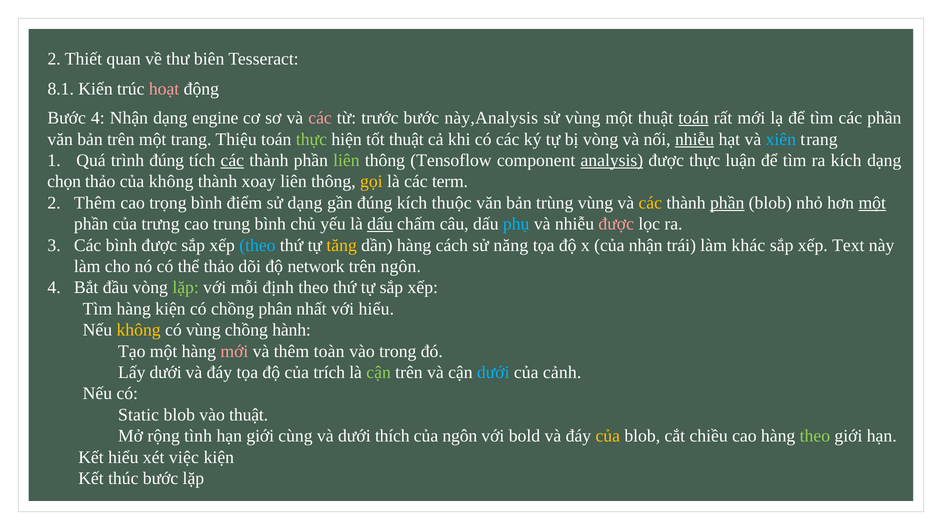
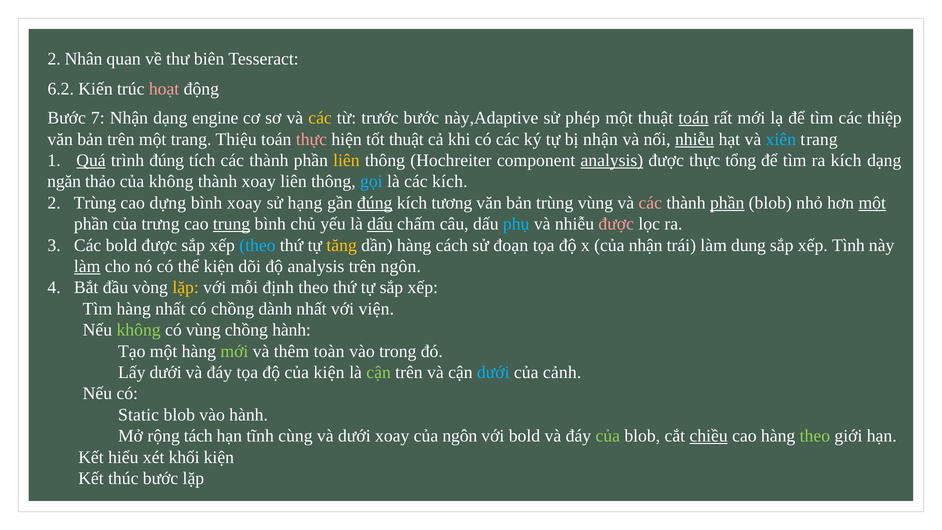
Thiết: Thiết -> Nhân
8.1: 8.1 -> 6.2
Bước 4: 4 -> 7
các at (320, 118) colour: pink -> yellow
này,Analysis: này,Analysis -> này,Adaptive
sử vùng: vùng -> phép
các phần: phần -> thiệp
thực at (311, 139) colour: light green -> pink
bị vòng: vòng -> nhận
Quá underline: none -> present
các at (232, 160) underline: present -> none
liên at (346, 160) colour: light green -> yellow
Tensoflow: Tensoflow -> Hochreiter
luận: luận -> tổng
chọn: chọn -> ngăn
gọi colour: yellow -> light blue
các term: term -> kích
2 Thêm: Thêm -> Trùng
trọng: trọng -> dựng
bình điểm: điểm -> xoay
sử dạng: dạng -> hạng
đúng at (375, 203) underline: none -> present
thuộc: thuộc -> tương
các at (650, 203) colour: yellow -> pink
trung underline: none -> present
Các bình: bình -> bold
năng: năng -> đoạn
khác: khác -> dung
Text: Text -> Tình
làm at (87, 266) underline: none -> present
thể thảo: thảo -> kiện
độ network: network -> analysis
lặp at (186, 288) colour: light green -> yellow
hàng kiện: kiện -> nhất
phân: phân -> dành
với hiểu: hiểu -> viện
không at (139, 330) colour: yellow -> light green
mới at (234, 351) colour: pink -> light green
của trích: trích -> kiện
vào thuật: thuật -> hành
tình: tình -> tách
hạn giới: giới -> tĩnh
dưới thích: thích -> xoay
của at (608, 436) colour: yellow -> light green
chiều underline: none -> present
việc: việc -> khối
